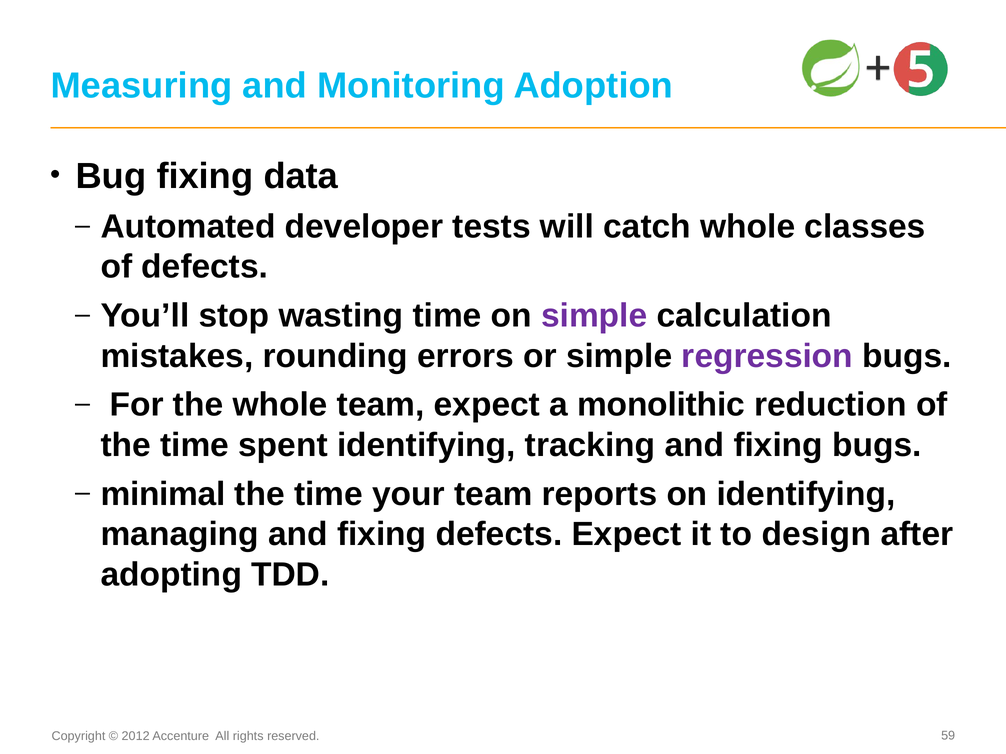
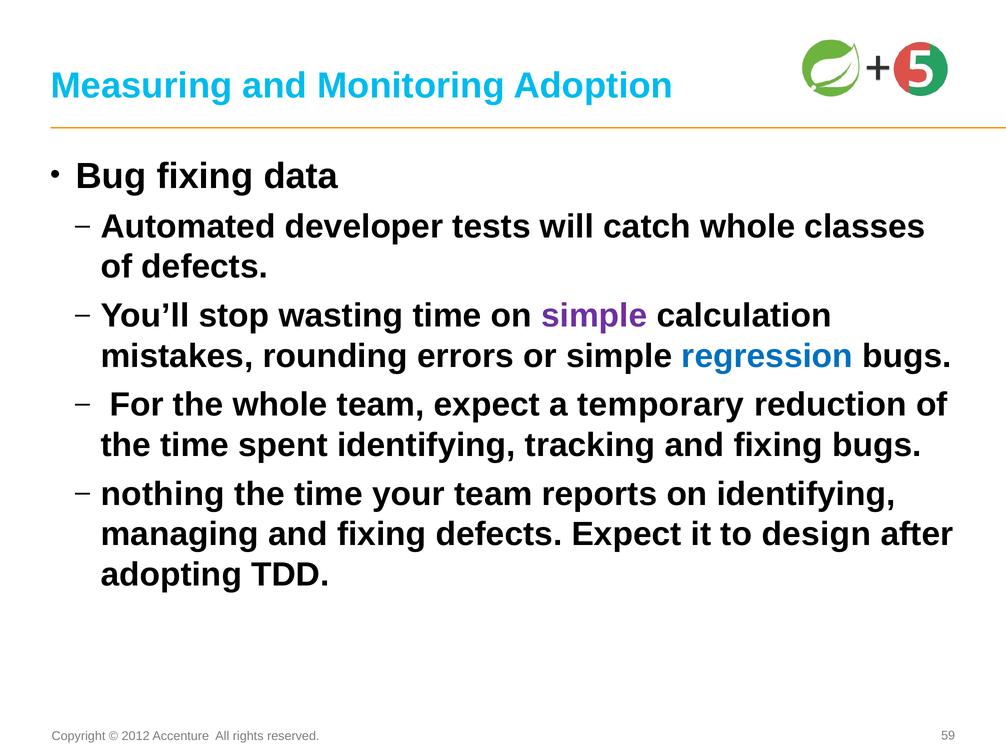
regression colour: purple -> blue
monolithic: monolithic -> temporary
minimal: minimal -> nothing
